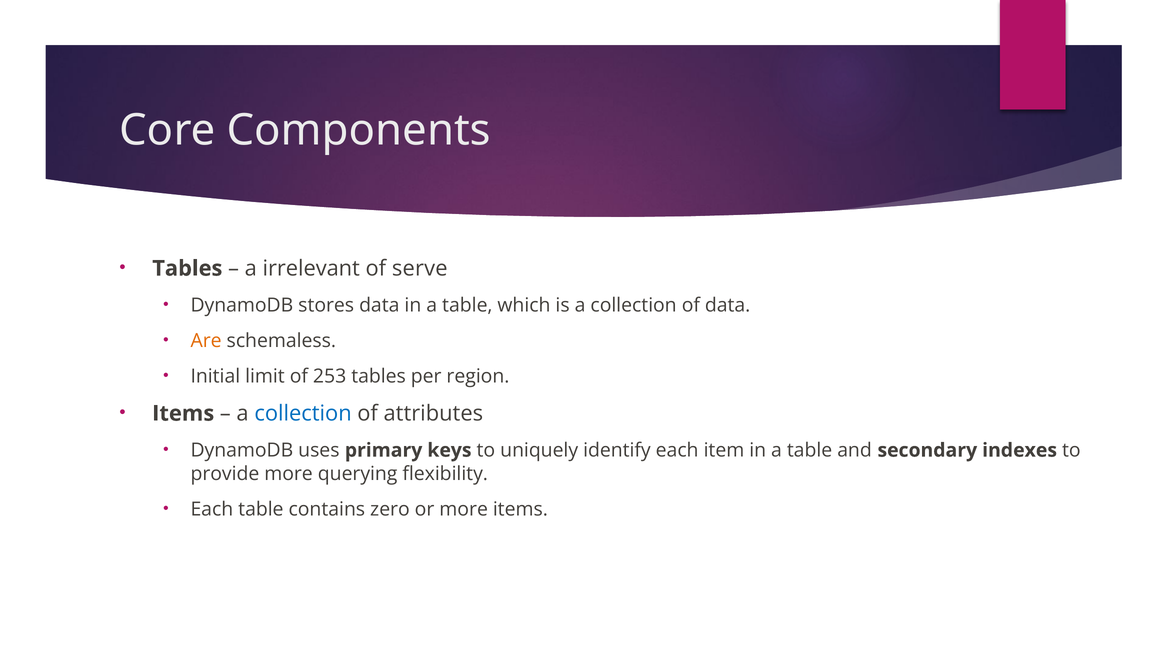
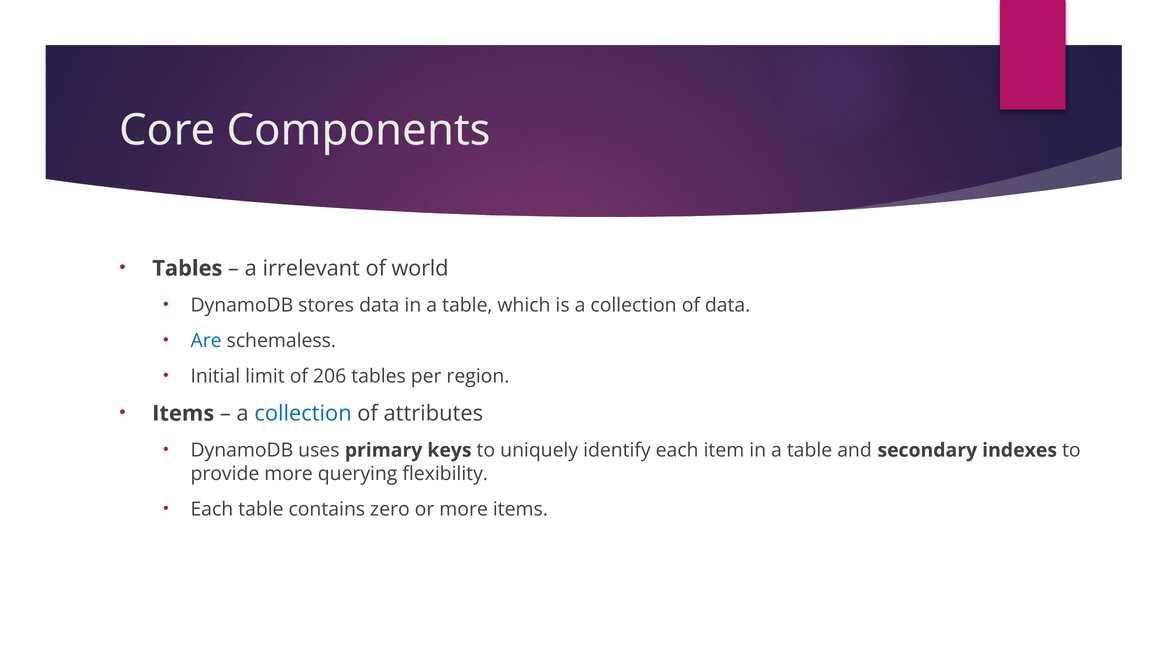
serve: serve -> world
Are colour: orange -> blue
253: 253 -> 206
